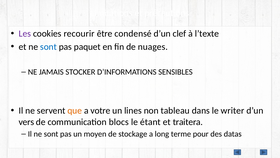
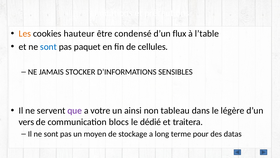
Les colour: purple -> orange
recourir: recourir -> hauteur
clef: clef -> flux
l’texte: l’texte -> l’table
nuages: nuages -> cellules
que colour: orange -> purple
lines: lines -> ainsi
writer: writer -> légère
étant: étant -> dédié
